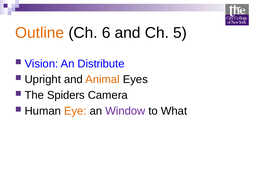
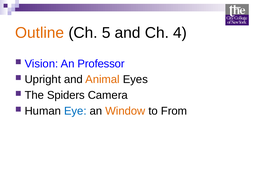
6: 6 -> 5
5: 5 -> 4
Distribute: Distribute -> Professor
Eye colour: orange -> blue
Window colour: purple -> orange
What: What -> From
